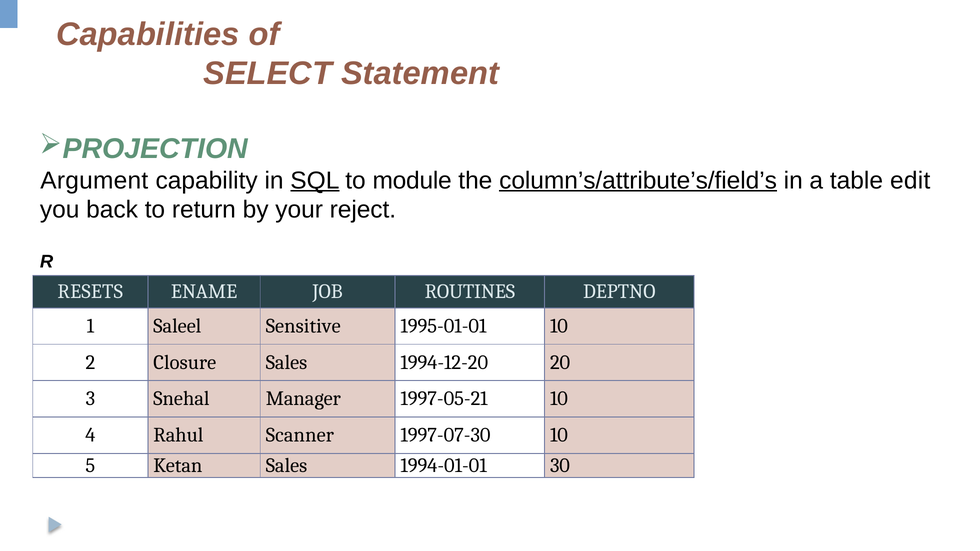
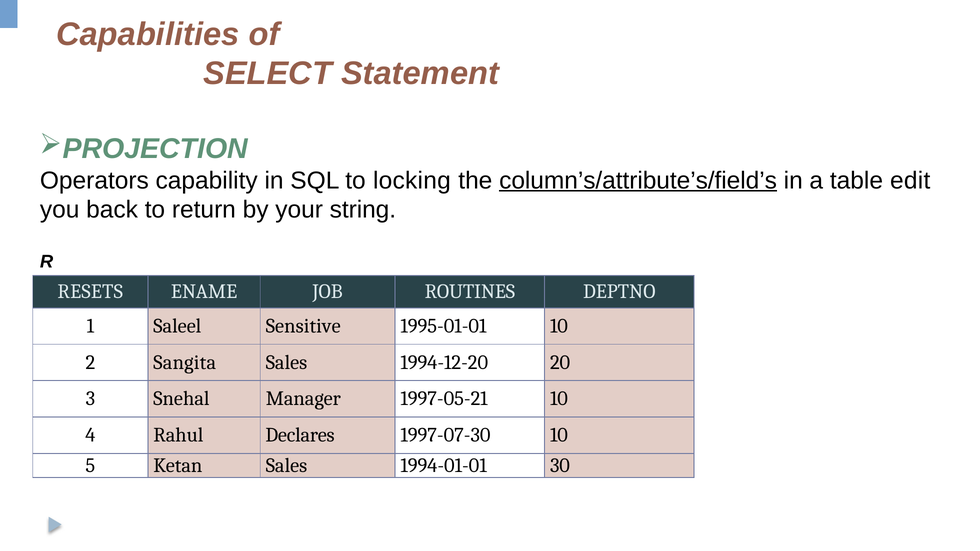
Argument: Argument -> Operators
SQL underline: present -> none
module: module -> locking
reject: reject -> string
Closure: Closure -> Sangita
Scanner: Scanner -> Declares
